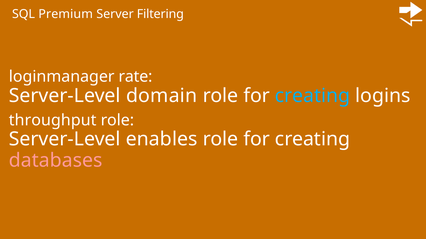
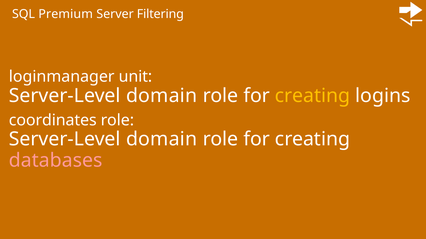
rate: rate -> unit
creating at (313, 96) colour: light blue -> yellow
throughput: throughput -> coordinates
enables at (162, 140): enables -> domain
